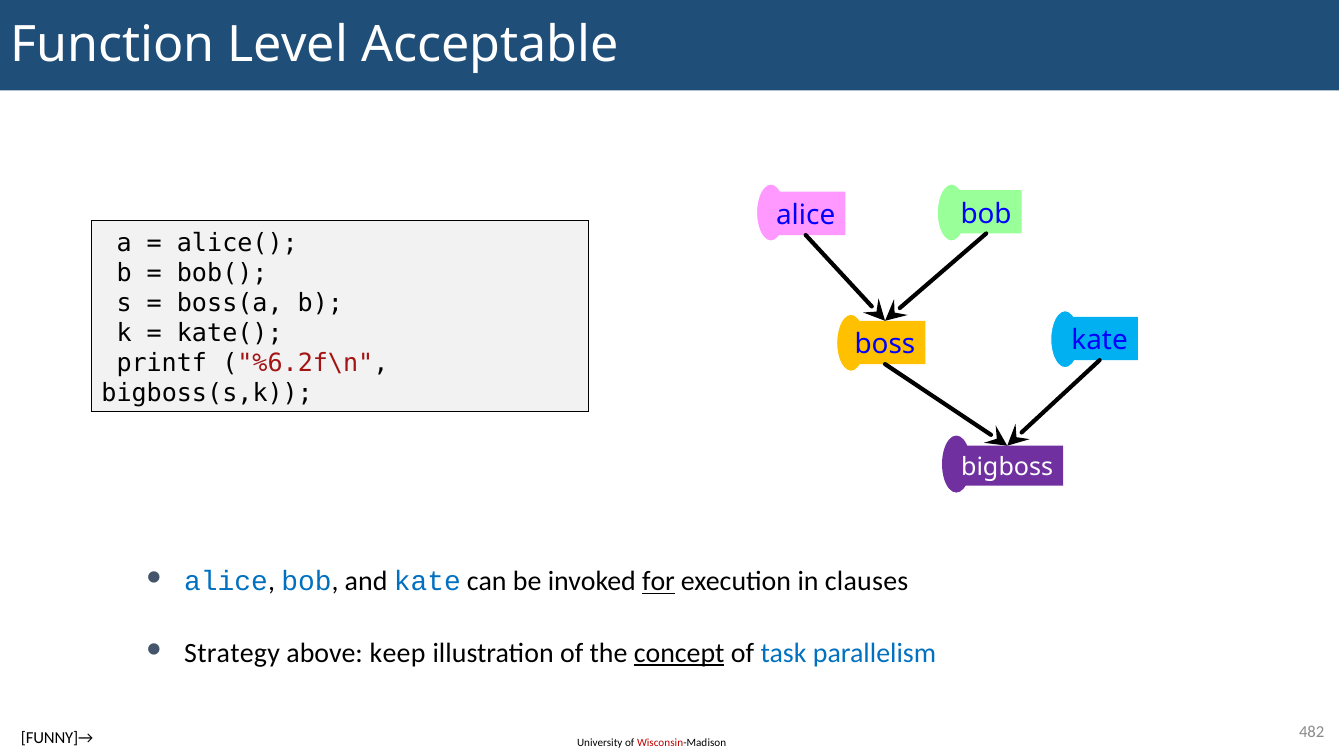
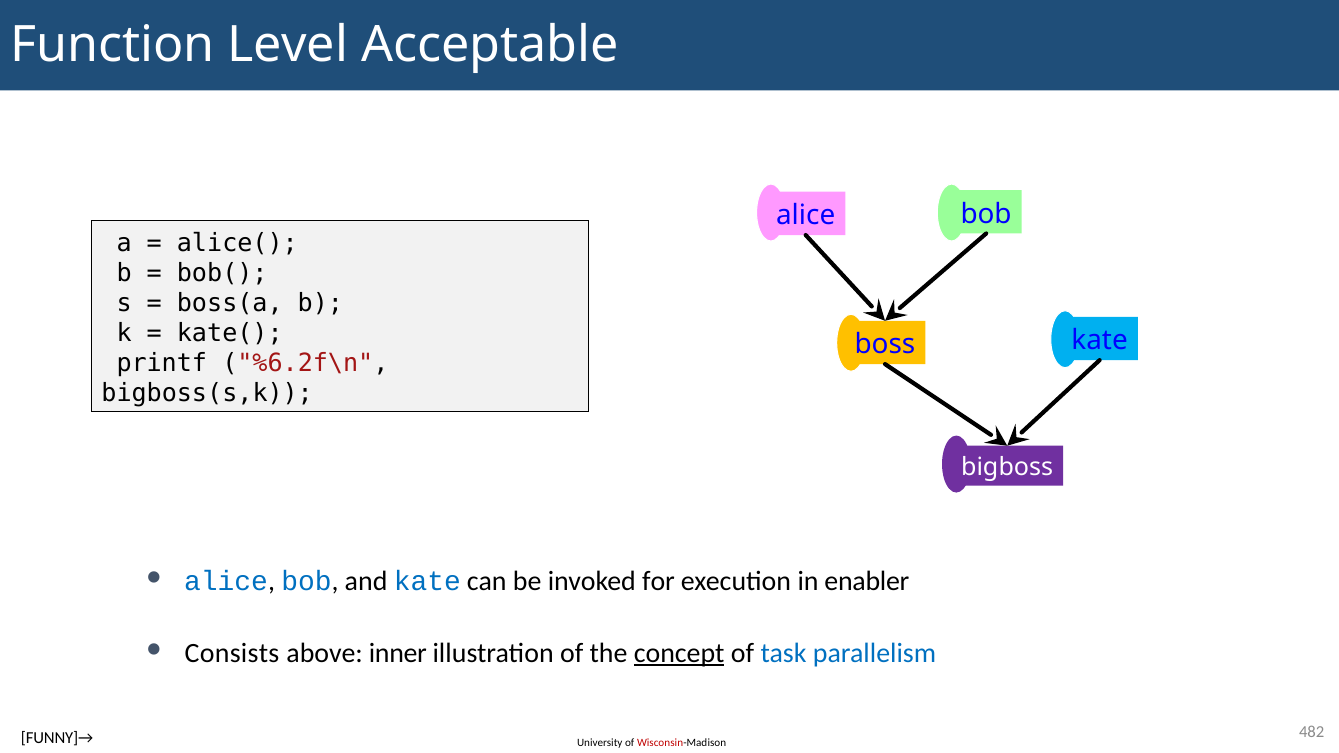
for underline: present -> none
clauses: clauses -> enabler
Strategy: Strategy -> Consists
keep: keep -> inner
